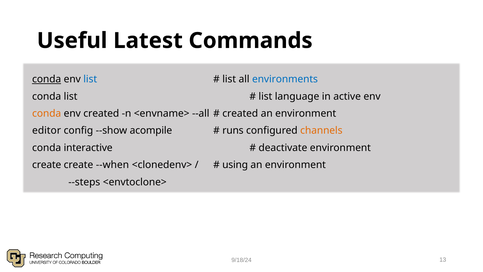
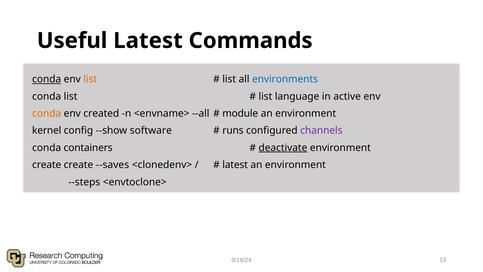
list at (90, 79) colour: blue -> orange
created at (240, 113): created -> module
editor: editor -> kernel
acompile: acompile -> software
channels colour: orange -> purple
interactive: interactive -> containers
deactivate underline: none -> present
--when: --when -> --saves
using at (235, 165): using -> latest
